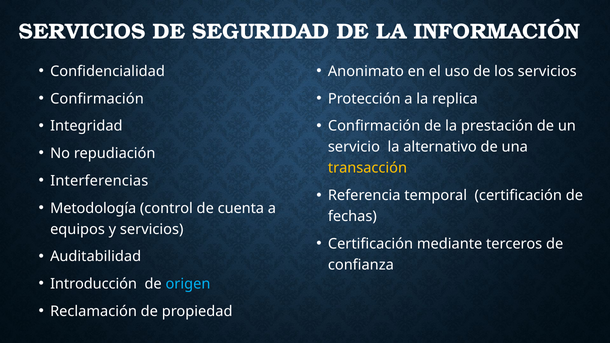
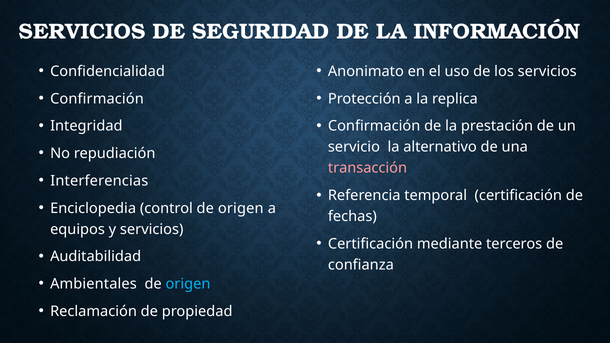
transacción colour: yellow -> pink
Metodología: Metodología -> Enciclopedia
control de cuenta: cuenta -> origen
Introducción: Introducción -> Ambientales
